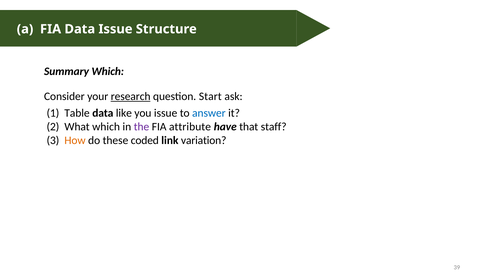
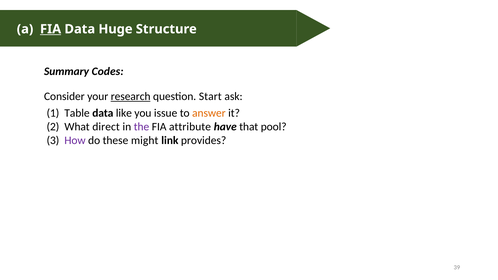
FIA at (51, 29) underline: none -> present
Data Issue: Issue -> Huge
Summary Which: Which -> Codes
answer colour: blue -> orange
What which: which -> direct
staff: staff -> pool
How colour: orange -> purple
coded: coded -> might
variation: variation -> provides
